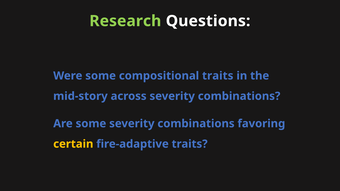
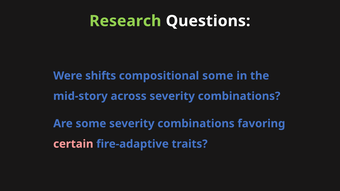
Were some: some -> shifts
compositional traits: traits -> some
certain colour: yellow -> pink
